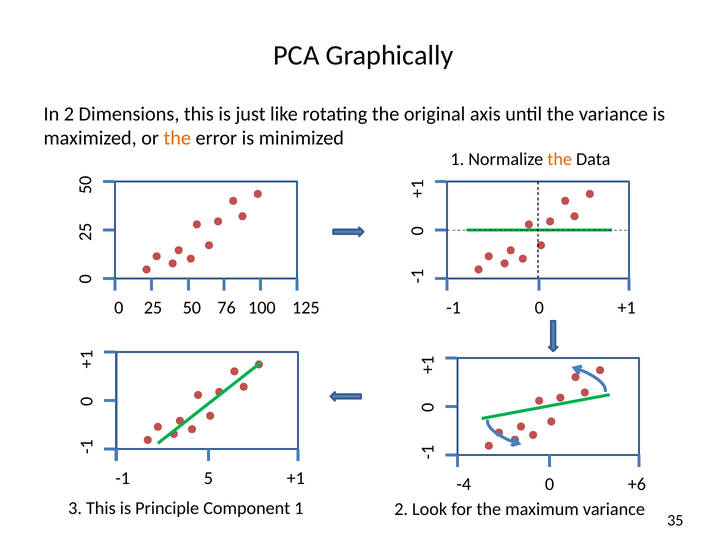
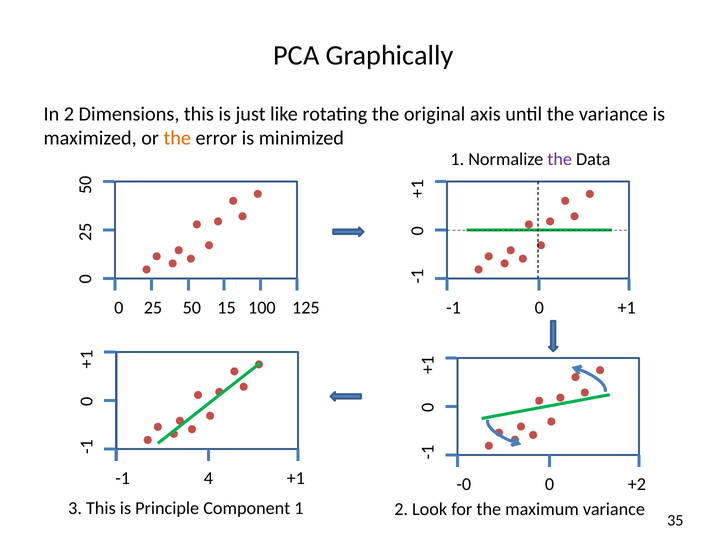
the at (560, 159) colour: orange -> purple
76: 76 -> 15
-1 5: 5 -> 4
-4: -4 -> -0
+6: +6 -> +2
